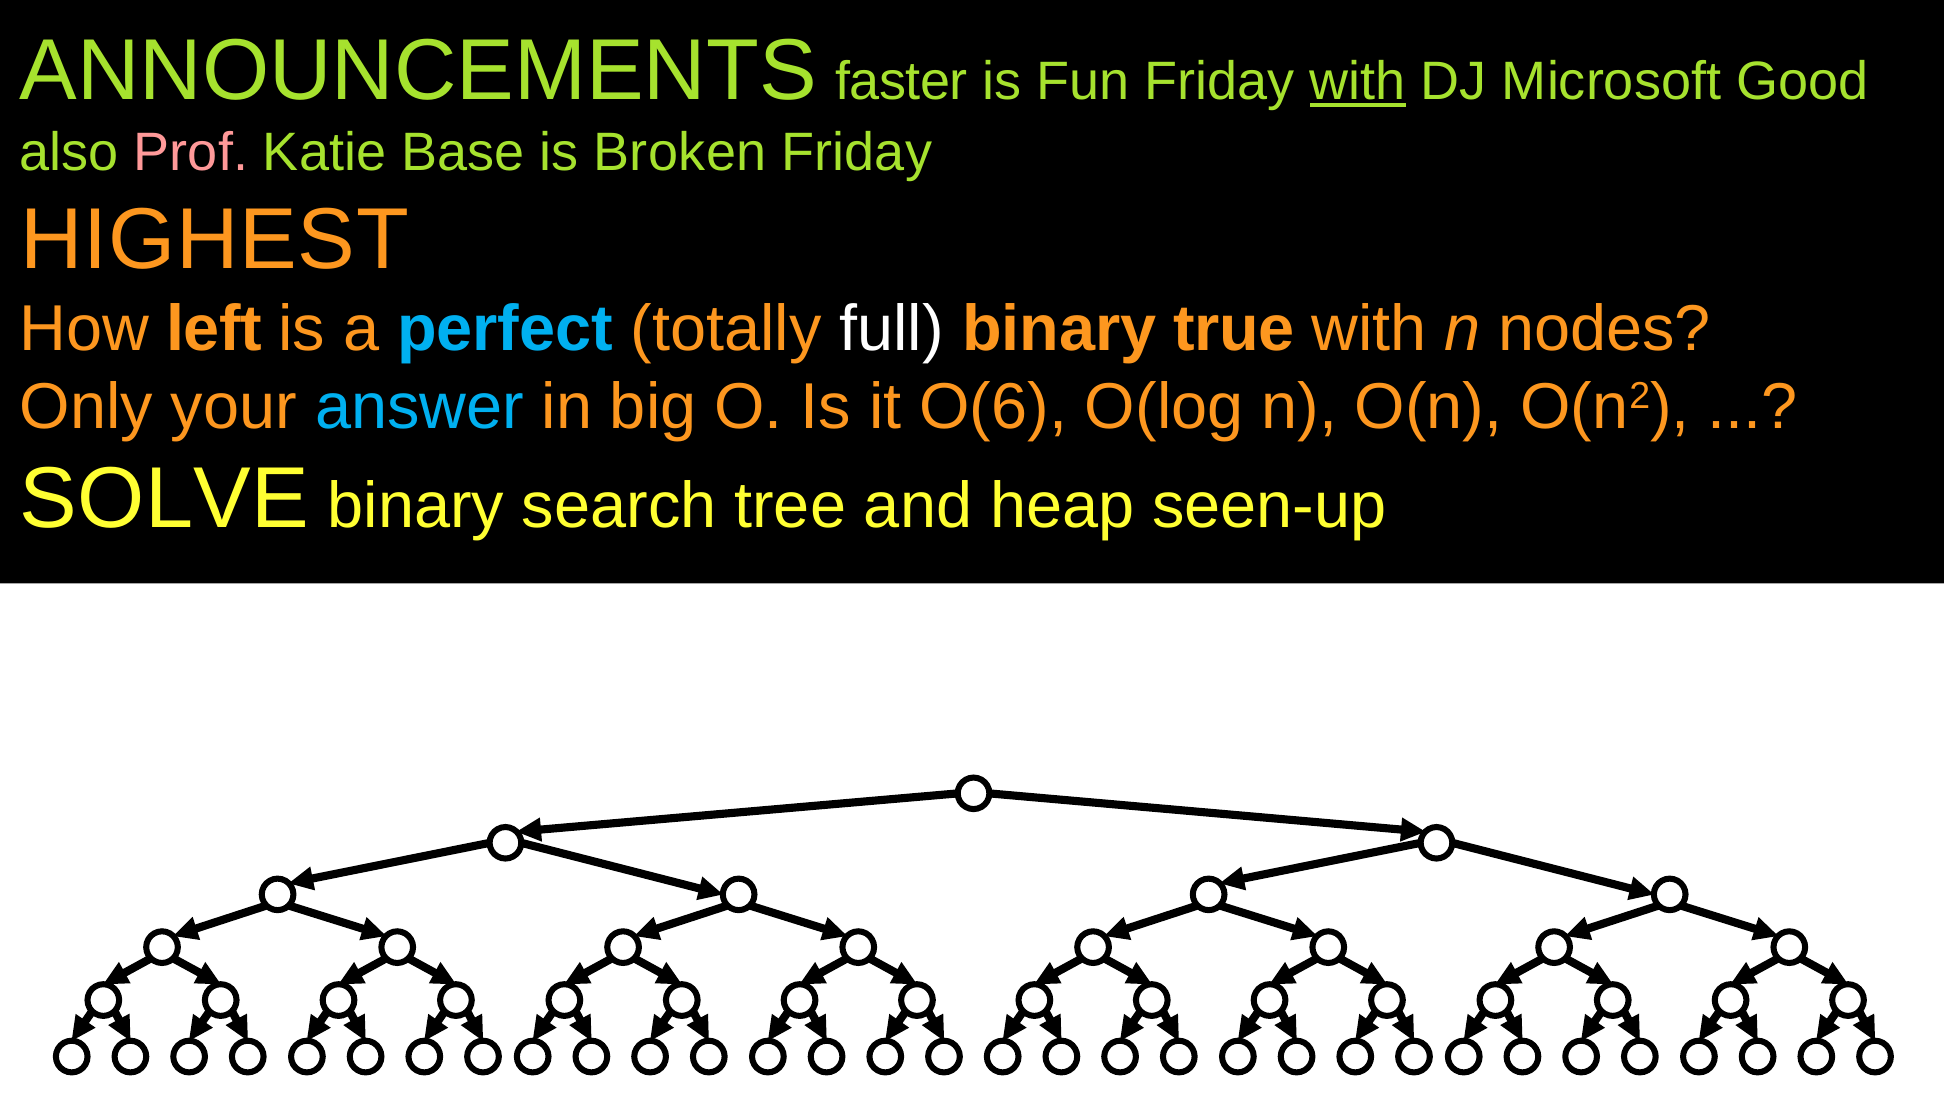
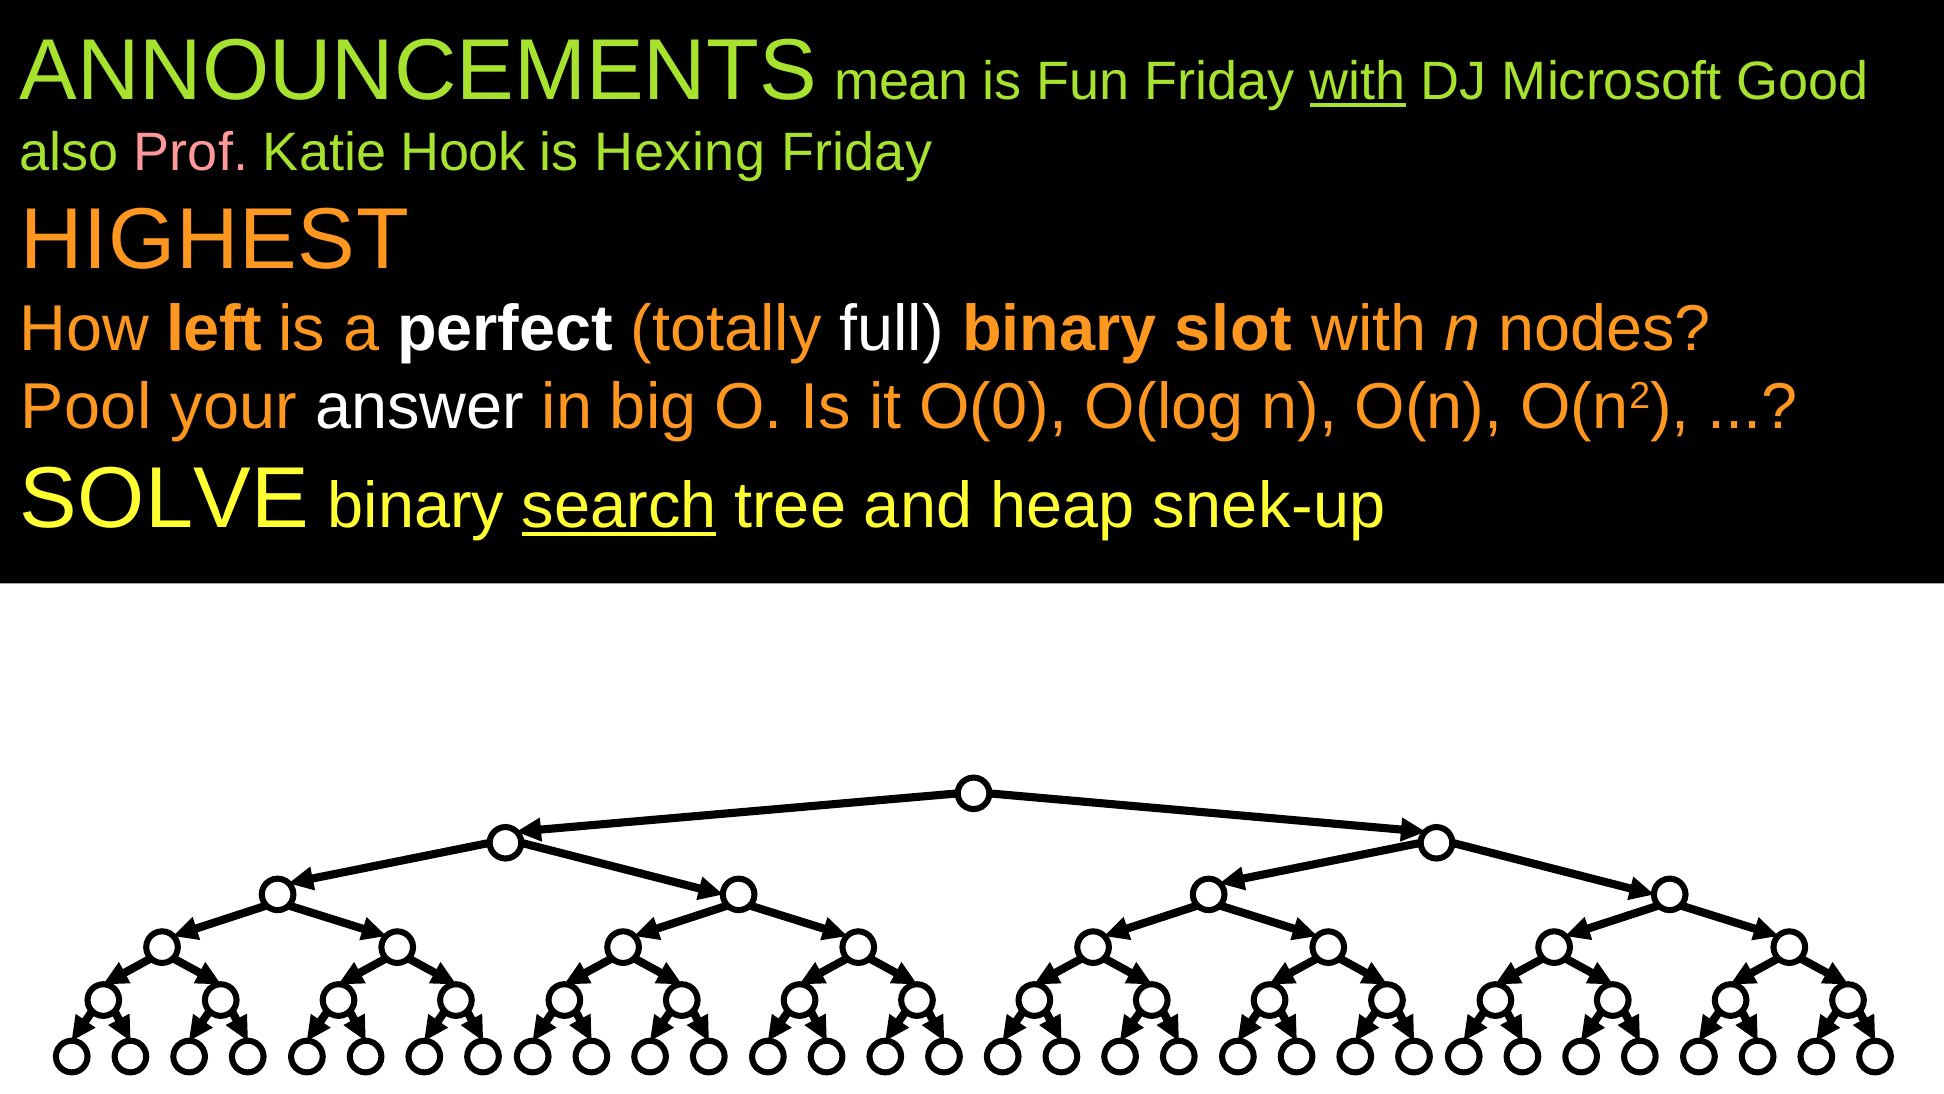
faster: faster -> mean
Base: Base -> Hook
Broken: Broken -> Hexing
perfect colour: light blue -> white
true: true -> slot
Only: Only -> Pool
answer colour: light blue -> white
O(6: O(6 -> O(0
search underline: none -> present
seen-up: seen-up -> snek-up
